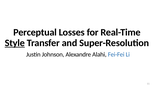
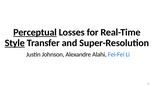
Perceptual underline: none -> present
